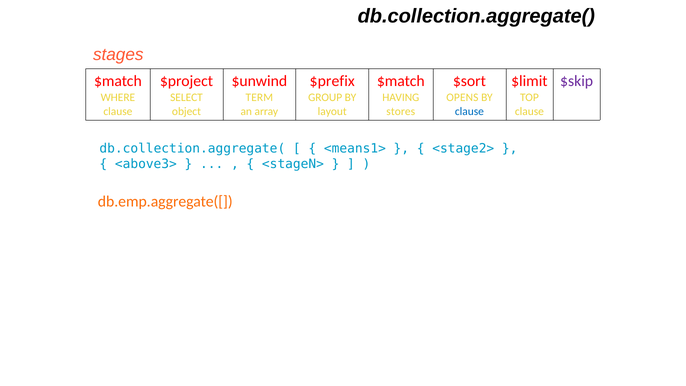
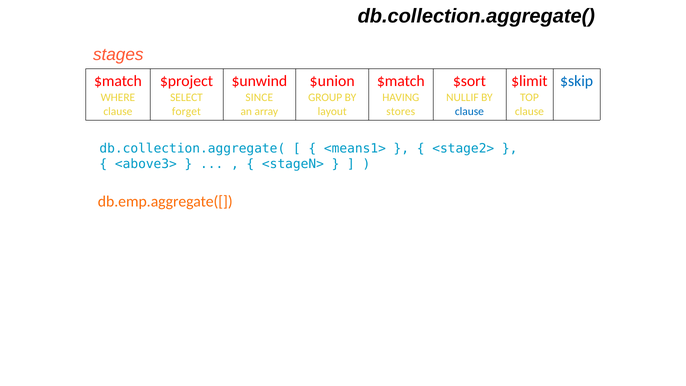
$prefix: $prefix -> $union
$skip colour: purple -> blue
TERM: TERM -> SINCE
OPENS: OPENS -> NULLIF
object: object -> forget
